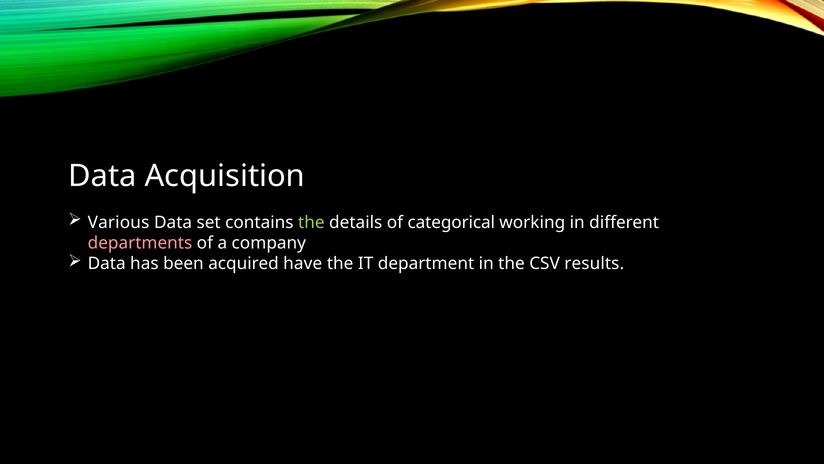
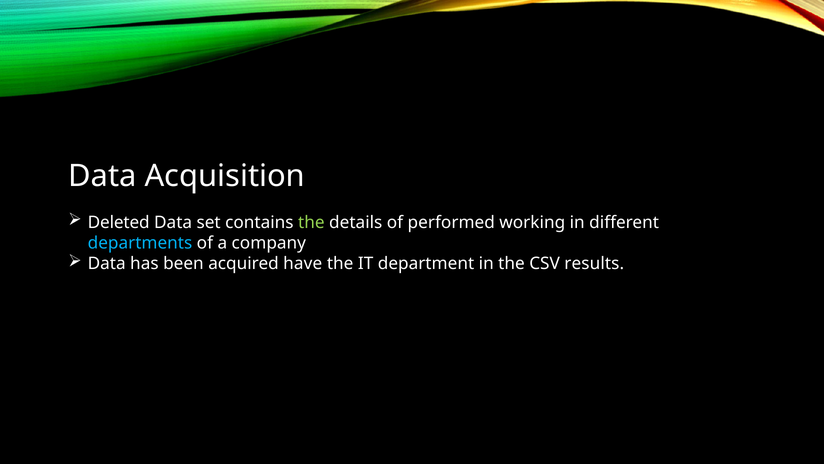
Various: Various -> Deleted
categorical: categorical -> performed
departments colour: pink -> light blue
